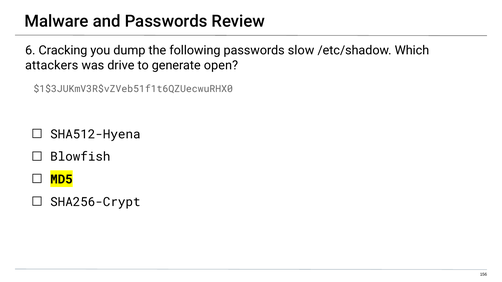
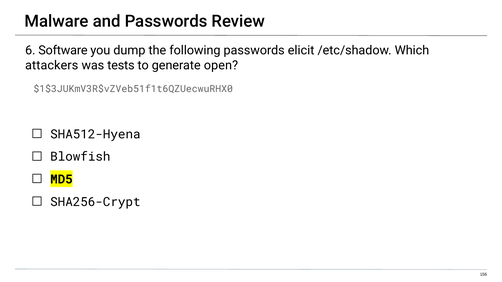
Cracking: Cracking -> Software
slow: slow -> elicit
drive: drive -> tests
